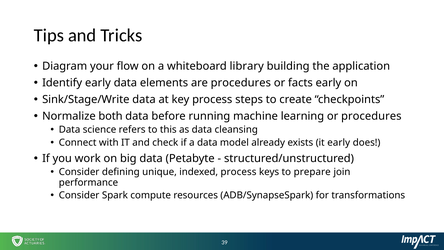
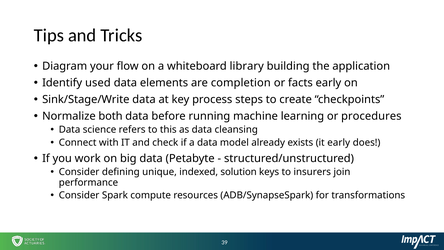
Identify early: early -> used
are procedures: procedures -> completion
indexed process: process -> solution
prepare: prepare -> insurers
